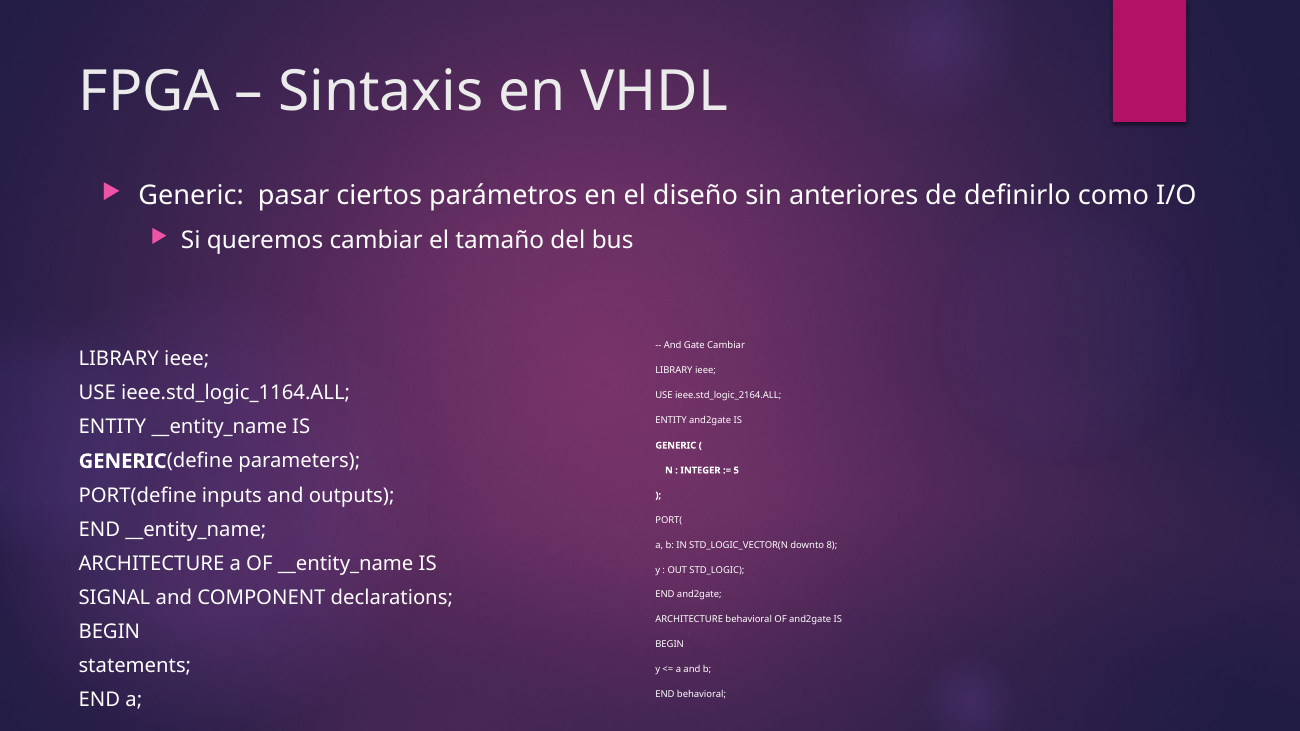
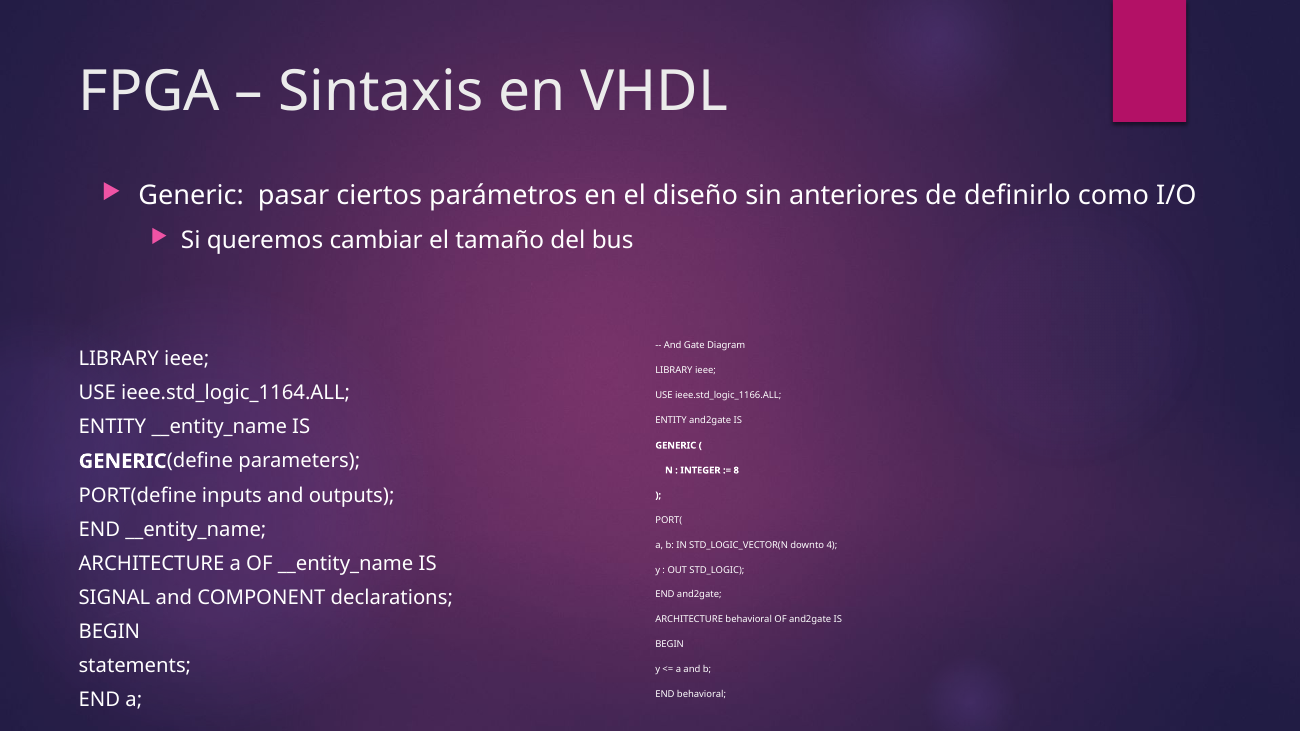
Gate Cambiar: Cambiar -> Diagram
ieee.std_logic_2164.ALL: ieee.std_logic_2164.ALL -> ieee.std_logic_1166.ALL
5: 5 -> 8
8: 8 -> 4
